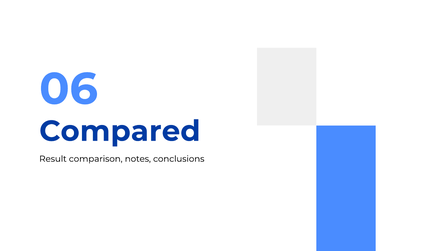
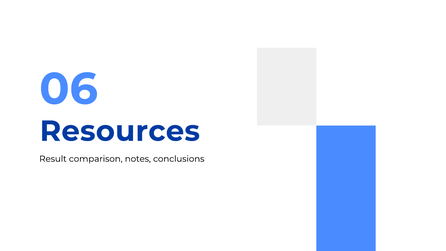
Compared: Compared -> Resources
